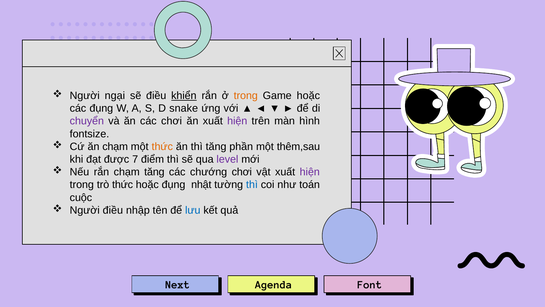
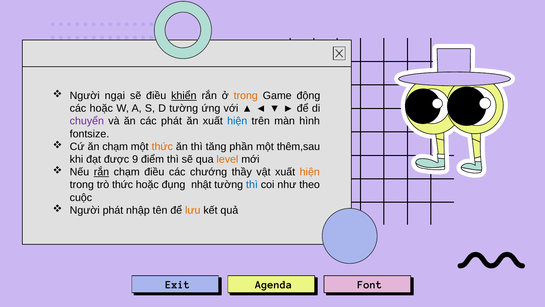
Game hoặc: hoặc -> động
các đụng: đụng -> hoặc
D snake: snake -> tường
các chơi: chơi -> phát
hiện at (237, 121) colour: purple -> blue
7: 7 -> 9
level colour: purple -> orange
rắn at (101, 172) underline: none -> present
chạm tăng: tăng -> điều
chướng chơi: chơi -> thầy
hiện at (310, 172) colour: purple -> orange
toán: toán -> theo
Người điều: điều -> phát
lưu colour: blue -> orange
Next: Next -> Exit
